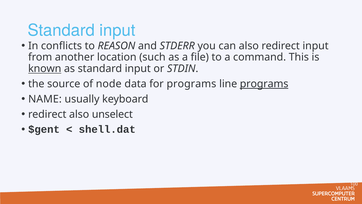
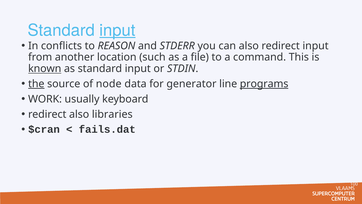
input at (117, 30) underline: none -> present
the underline: none -> present
for programs: programs -> generator
NAME: NAME -> WORK
unselect: unselect -> libraries
$gent: $gent -> $cran
shell.dat: shell.dat -> fails.dat
